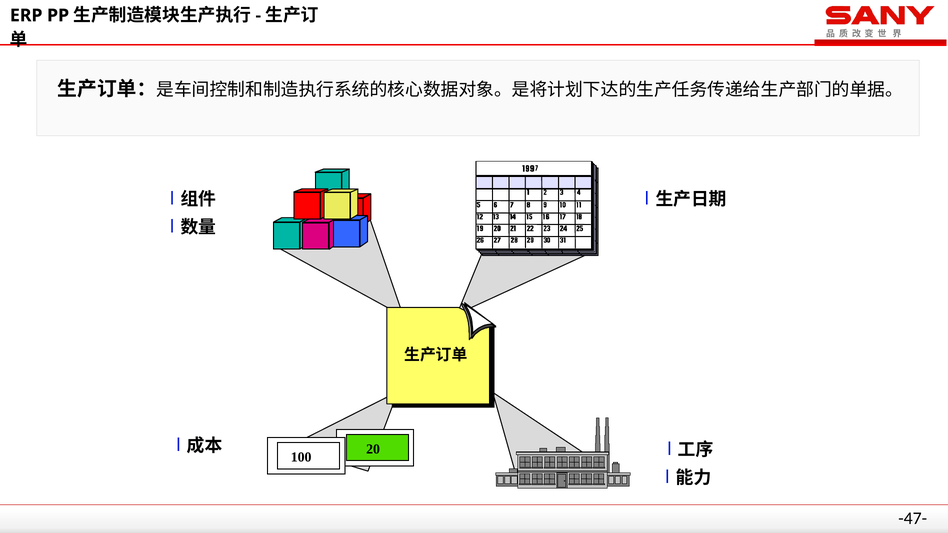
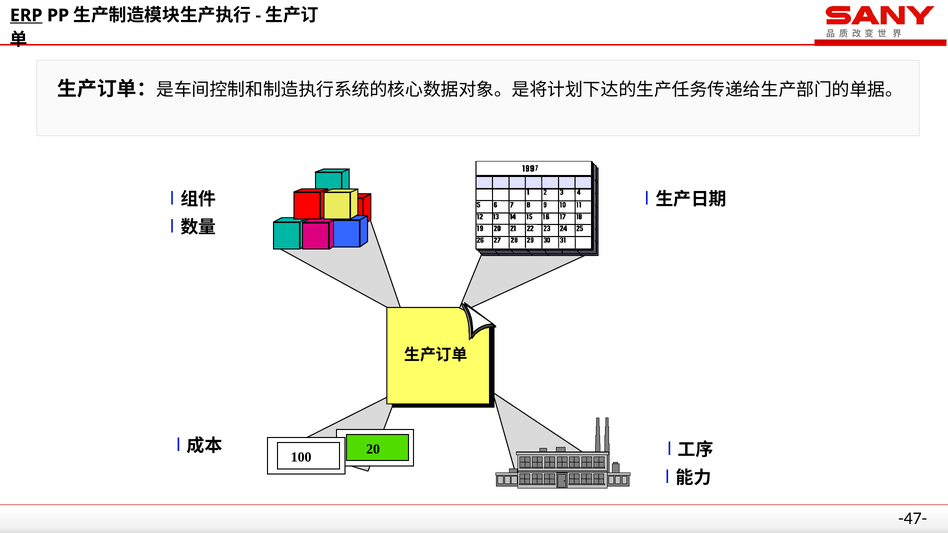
ERP underline: none -> present
